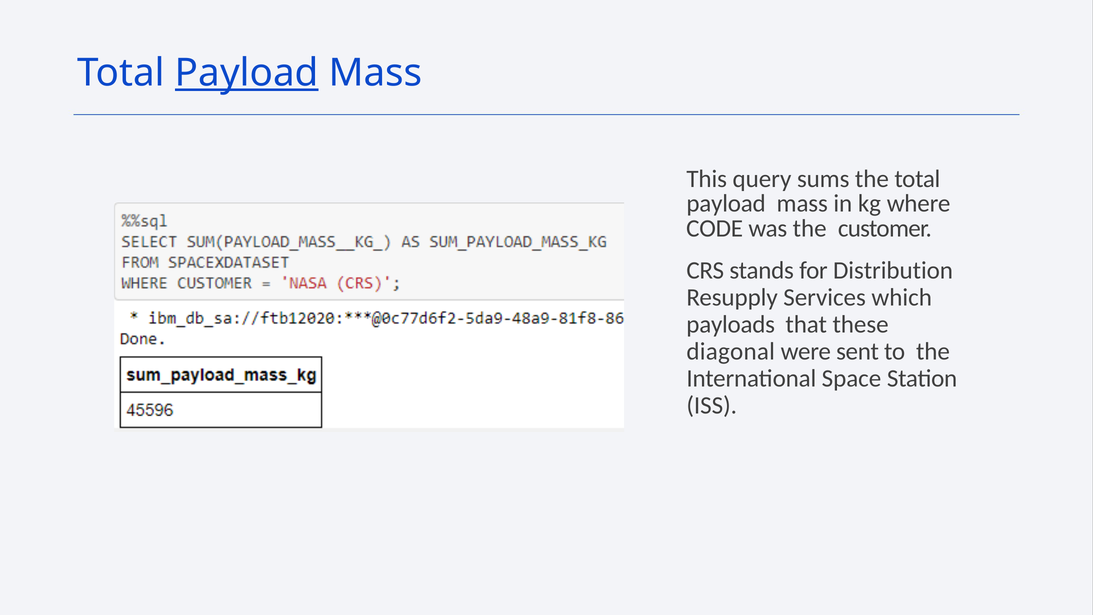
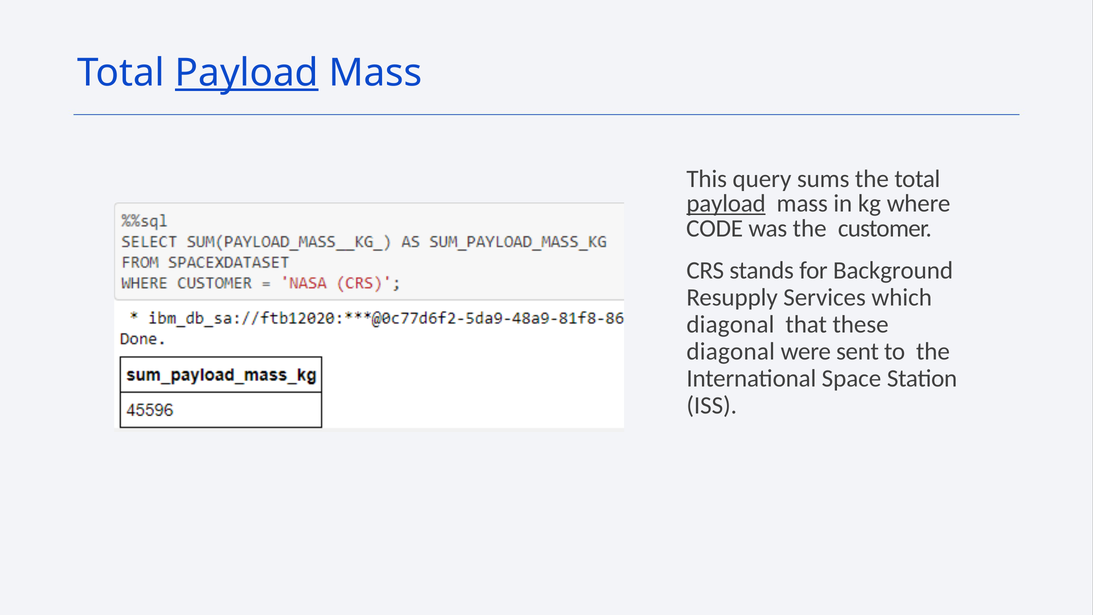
payload at (726, 204) underline: none -> present
Distribution: Distribution -> Background
payloads at (731, 324): payloads -> diagonal
